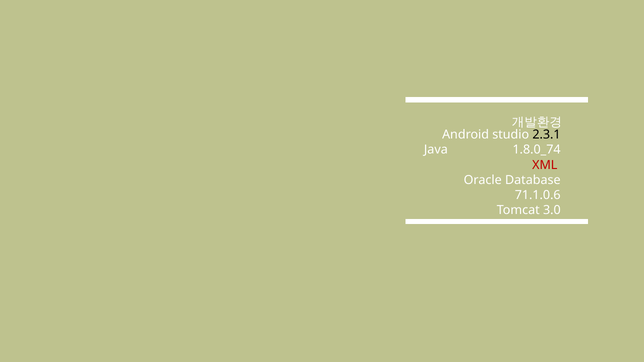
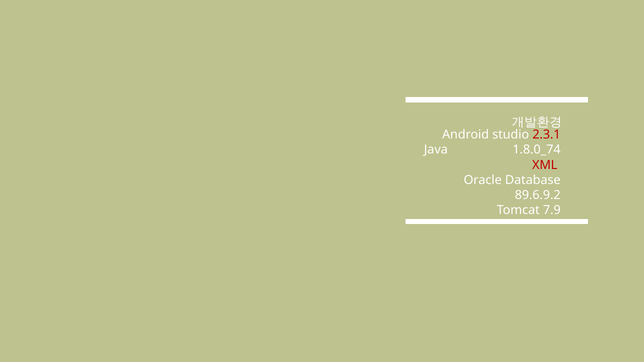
2.3.1 colour: black -> red
71.1.0.6: 71.1.0.6 -> 89.6.9.2
3.0: 3.0 -> 7.9
